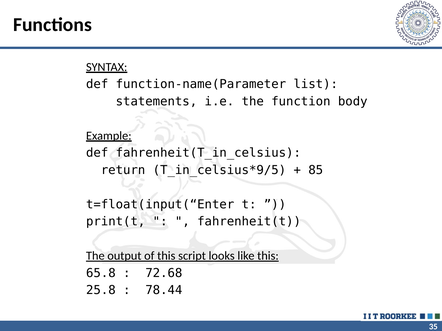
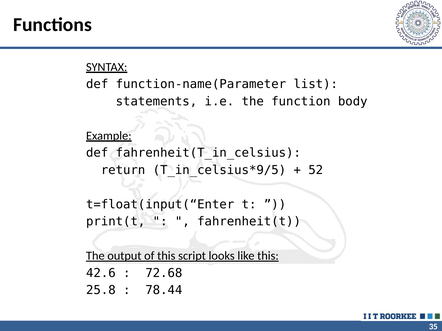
85: 85 -> 52
65.8: 65.8 -> 42.6
